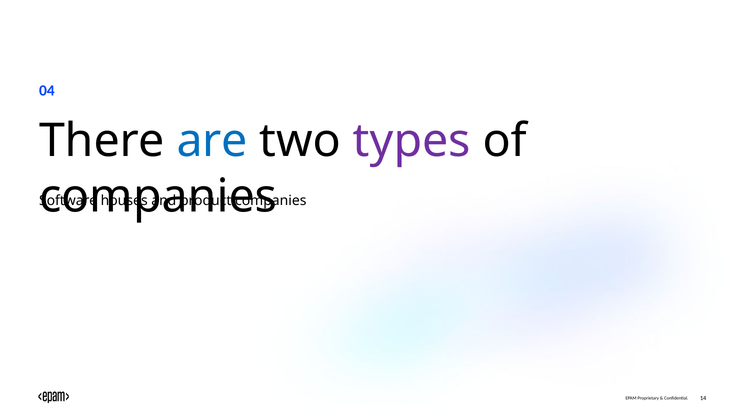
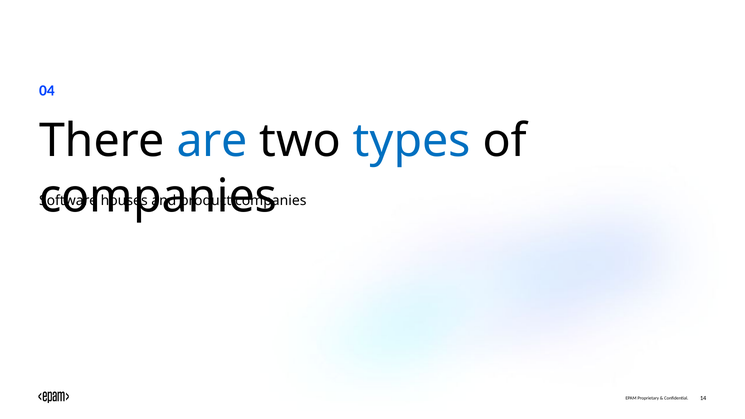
types colour: purple -> blue
